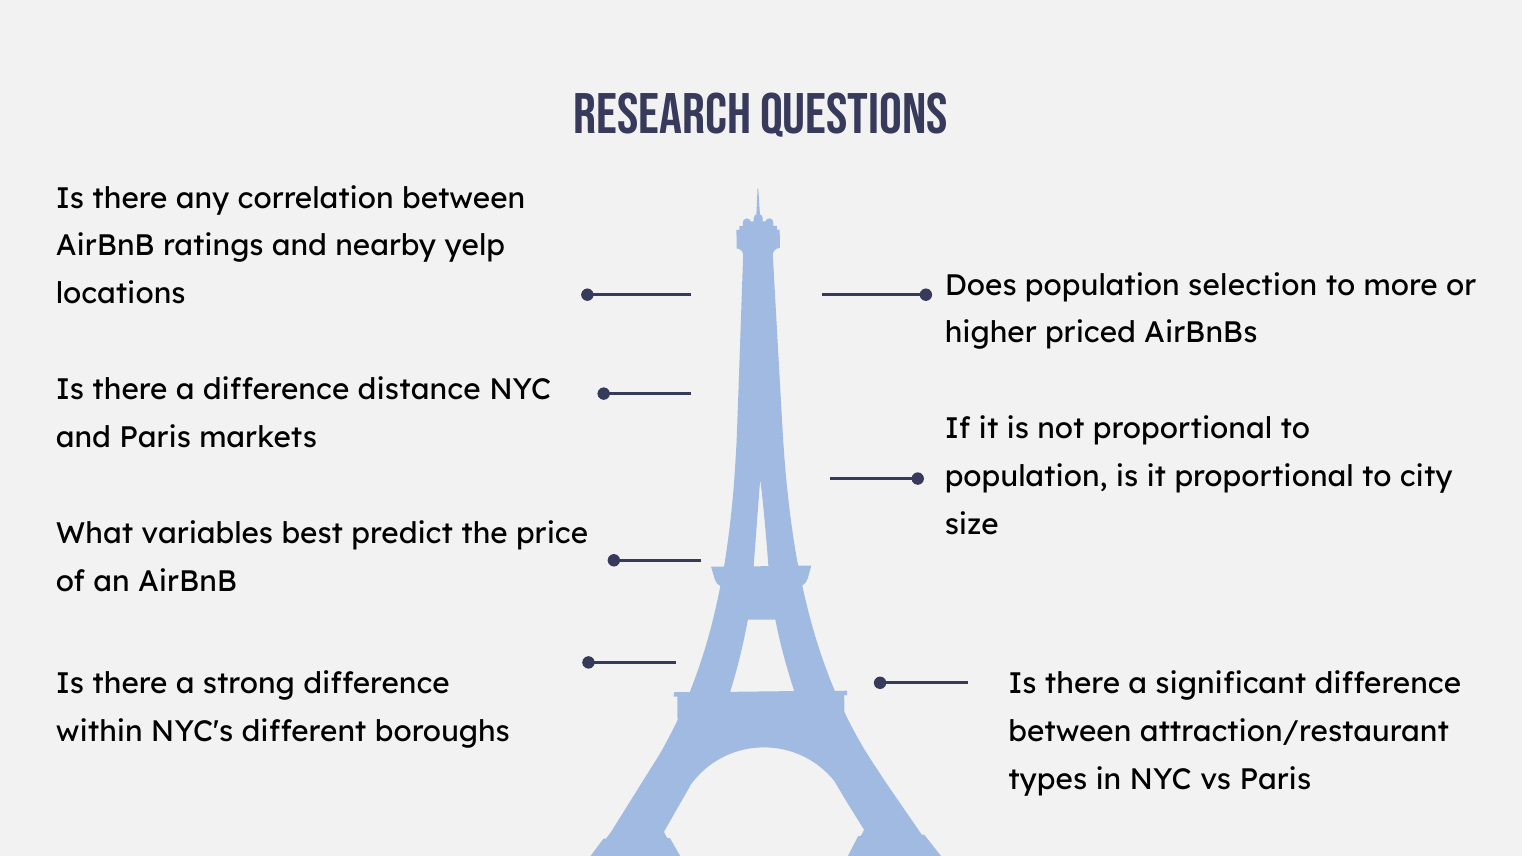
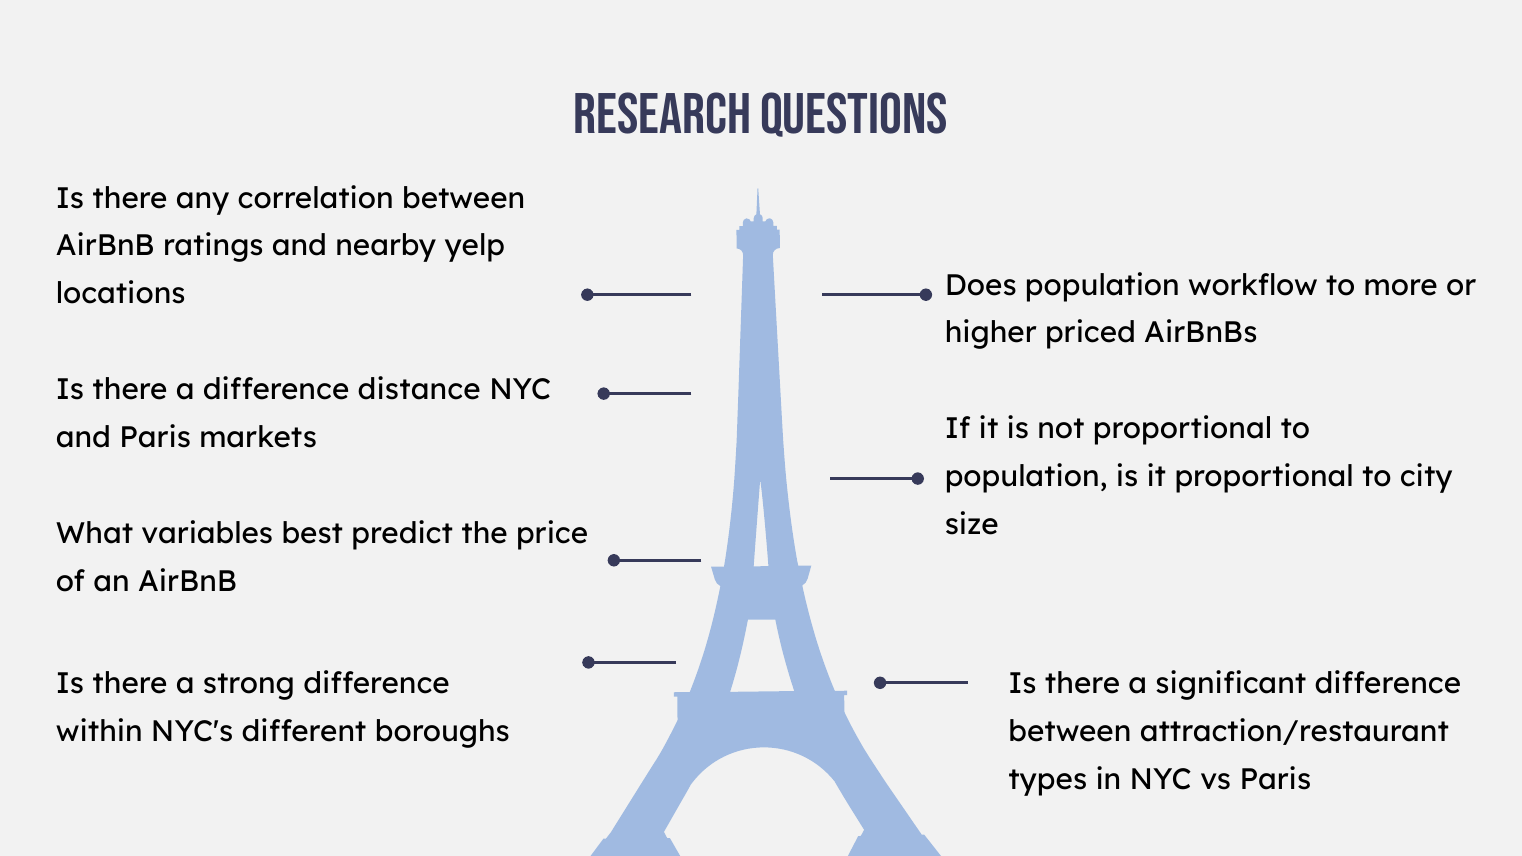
selection: selection -> workflow
